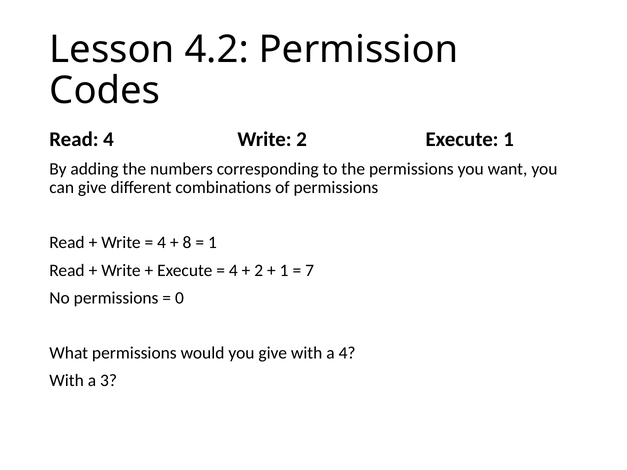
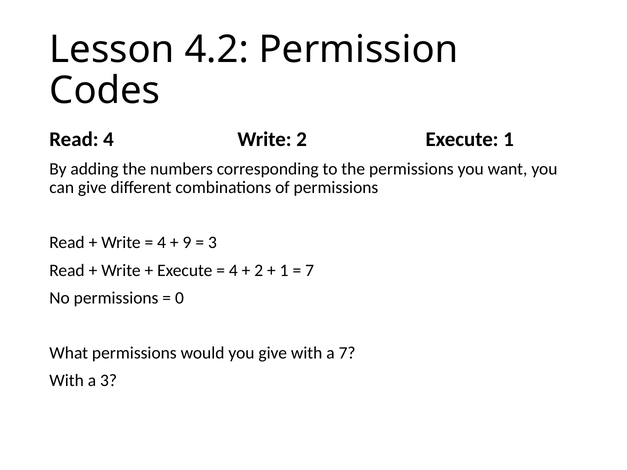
8: 8 -> 9
1 at (212, 243): 1 -> 3
a 4: 4 -> 7
